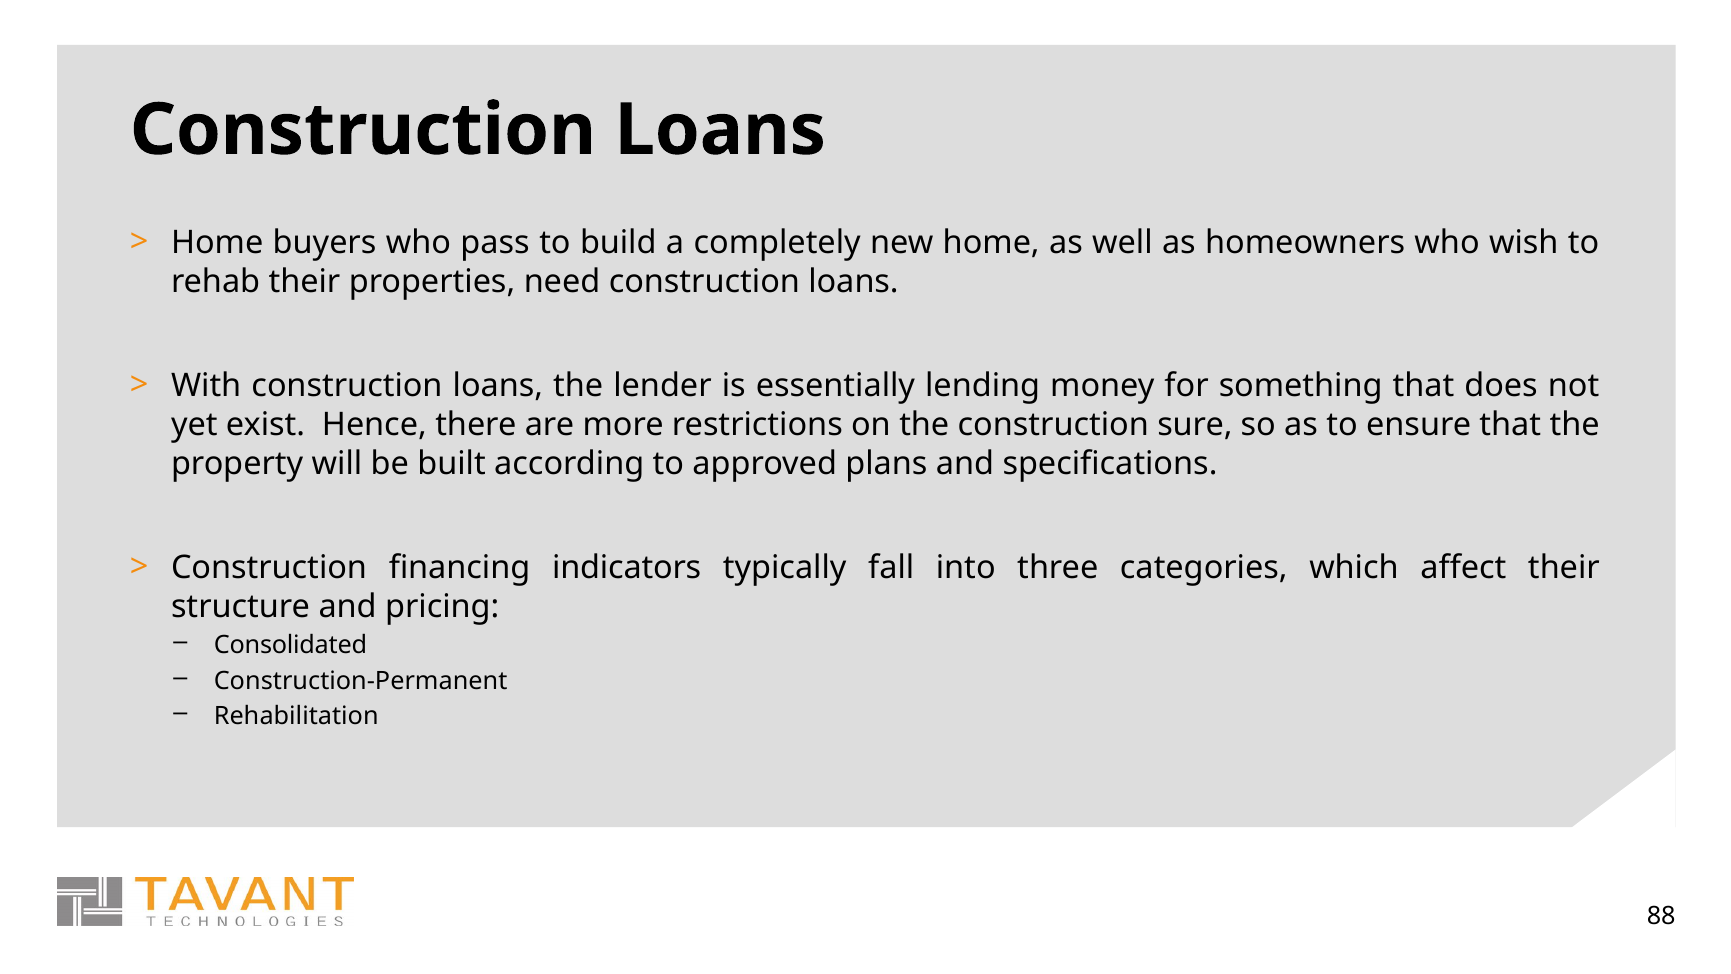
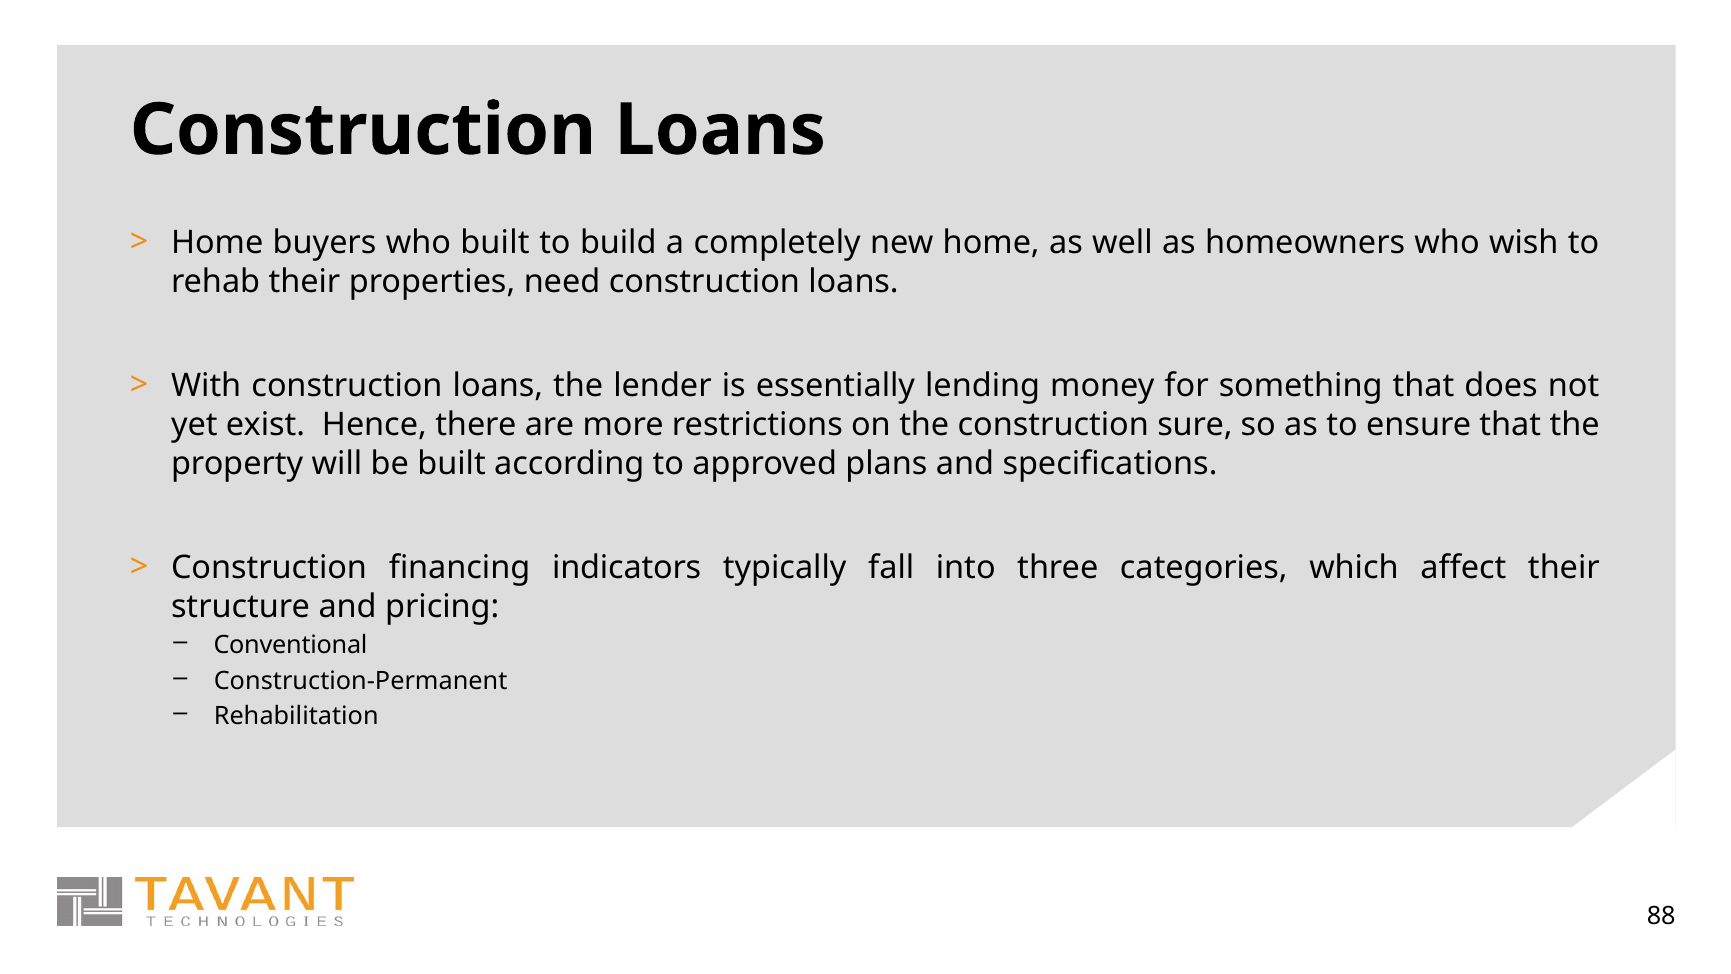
who pass: pass -> built
Consolidated: Consolidated -> Conventional
